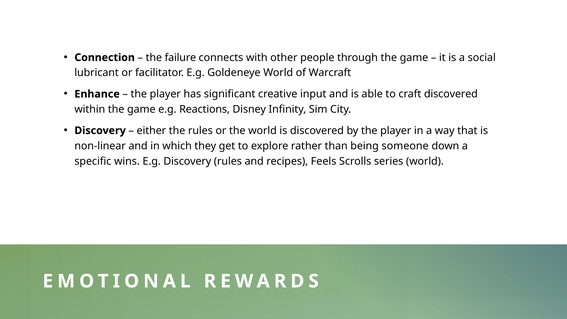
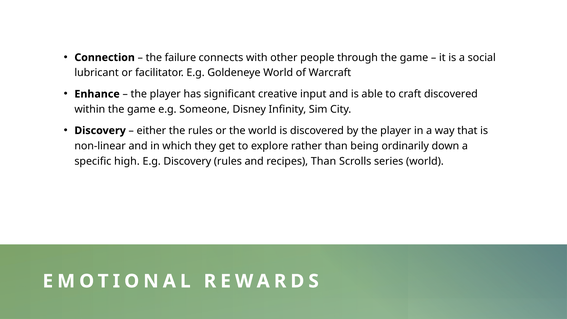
Reactions: Reactions -> Someone
someone: someone -> ordinarily
wins: wins -> high
recipes Feels: Feels -> Than
